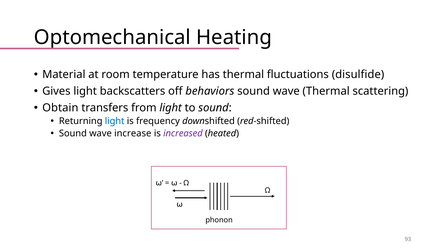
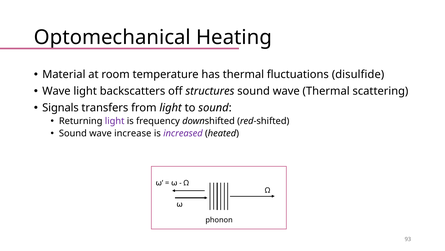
Gives at (56, 91): Gives -> Wave
behaviors: behaviors -> structures
Obtain: Obtain -> Signals
light at (115, 121) colour: blue -> purple
